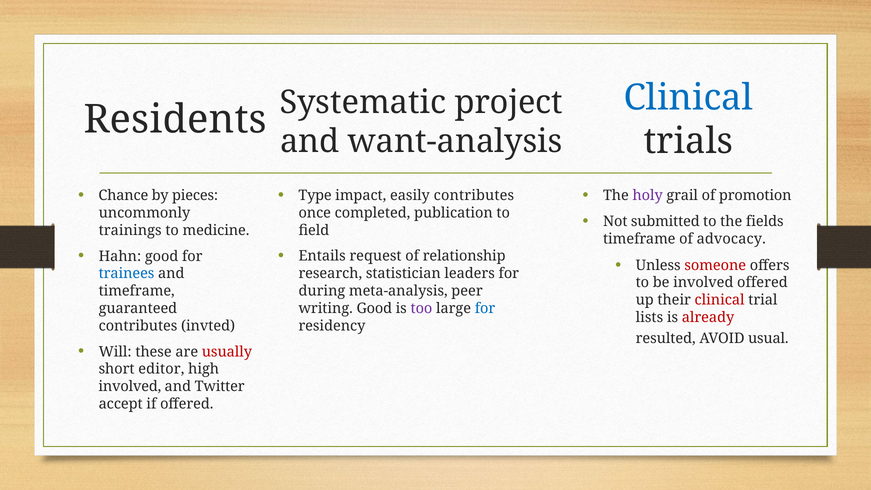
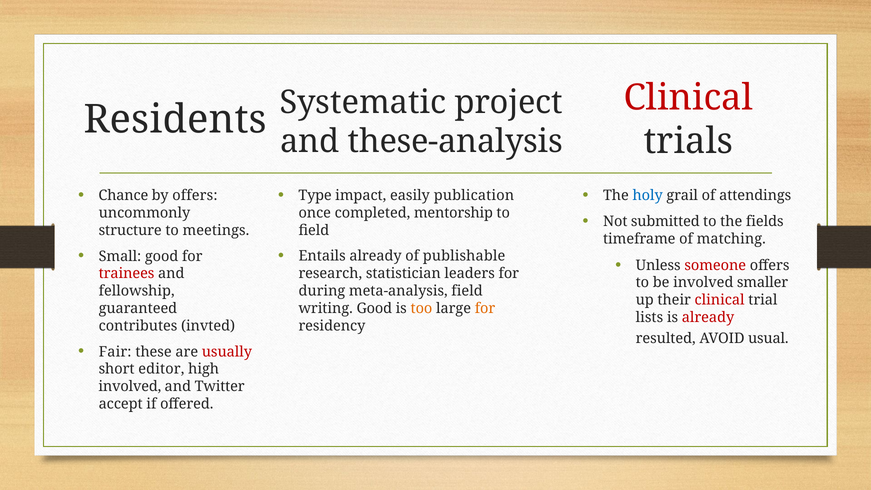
Clinical at (688, 98) colour: blue -> red
want-analysis: want-analysis -> these-analysis
by pieces: pieces -> offers
easily contributes: contributes -> publication
holy colour: purple -> blue
promotion: promotion -> attendings
publication: publication -> mentorship
trainings: trainings -> structure
medicine: medicine -> meetings
advocacy: advocacy -> matching
Entails request: request -> already
relationship: relationship -> publishable
Hahn: Hahn -> Small
trainees colour: blue -> red
involved offered: offered -> smaller
meta-analysis peer: peer -> field
timeframe at (137, 291): timeframe -> fellowship
too colour: purple -> orange
for at (485, 308) colour: blue -> orange
Will: Will -> Fair
